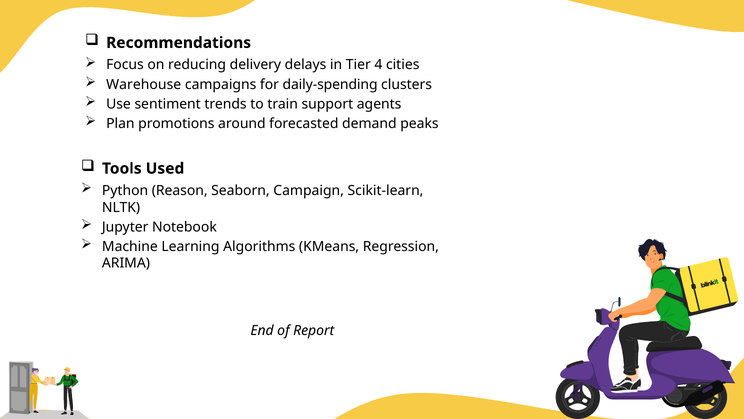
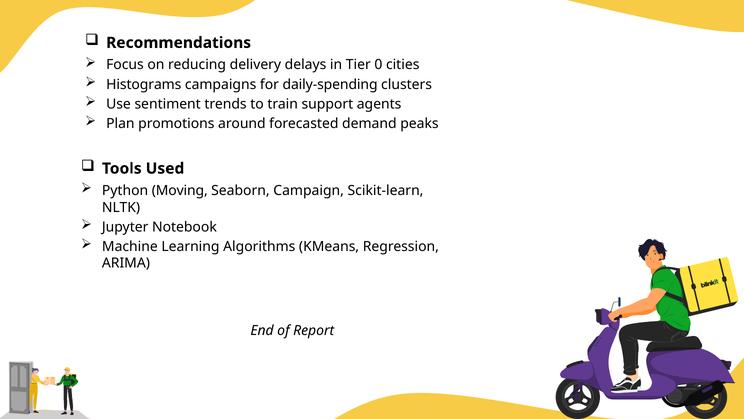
4: 4 -> 0
Warehouse: Warehouse -> Histograms
Reason: Reason -> Moving
